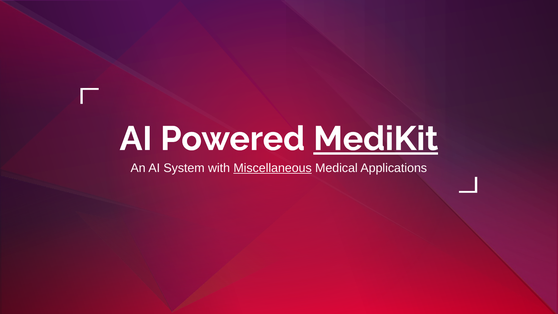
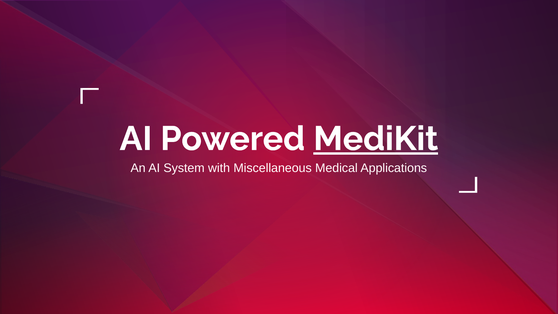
Miscellaneous underline: present -> none
